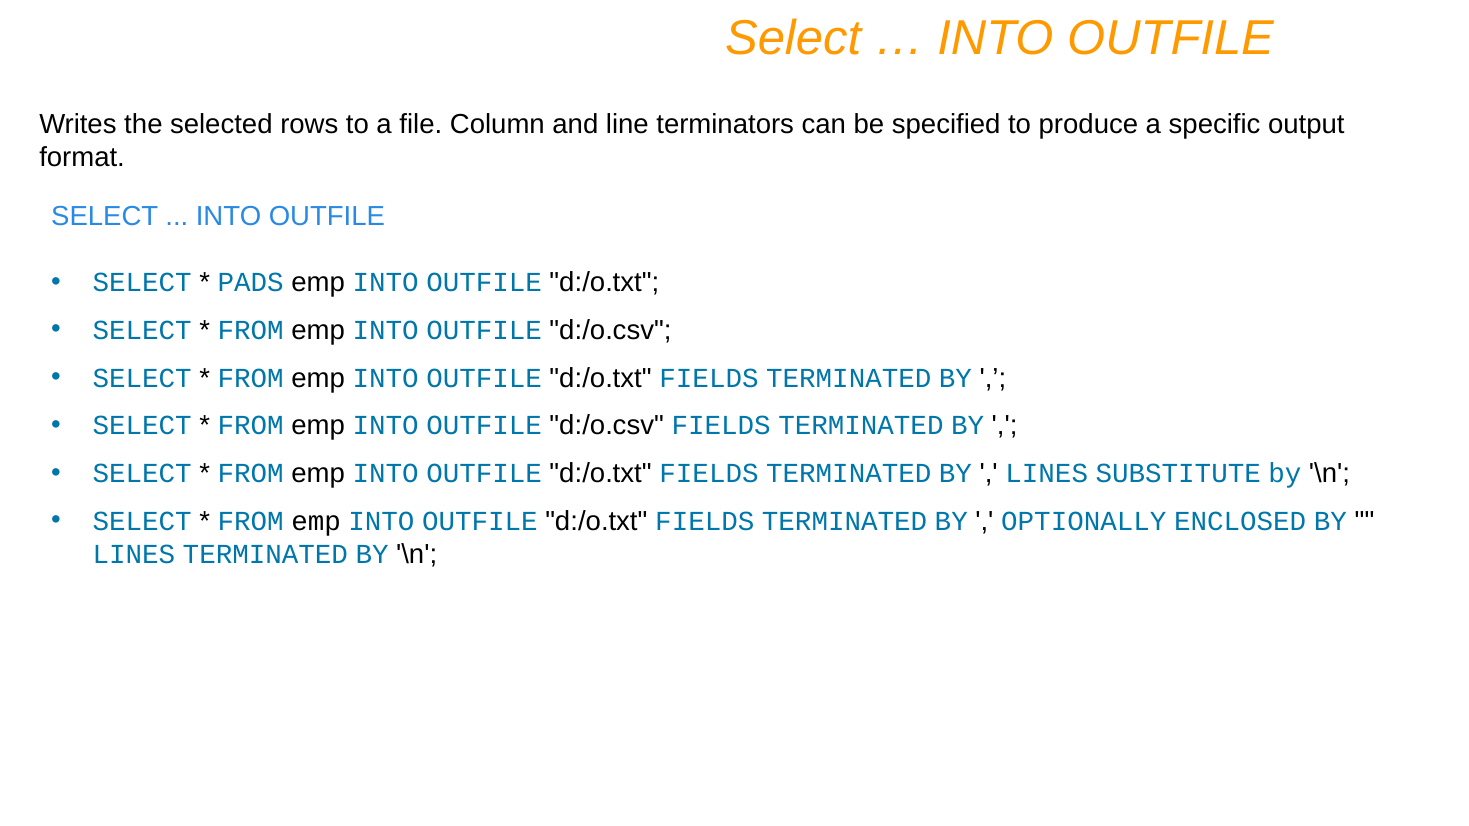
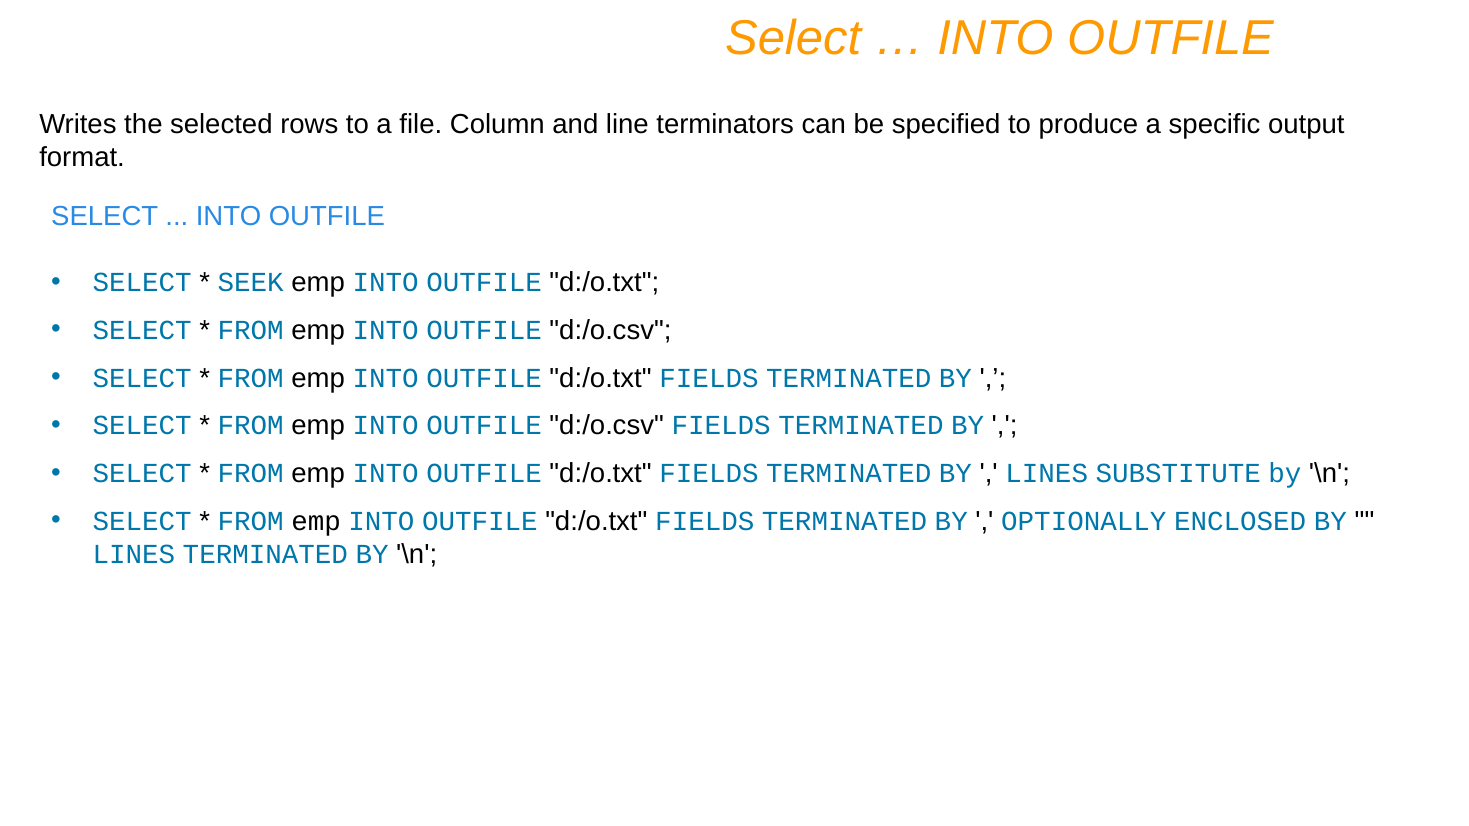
PADS: PADS -> SEEK
